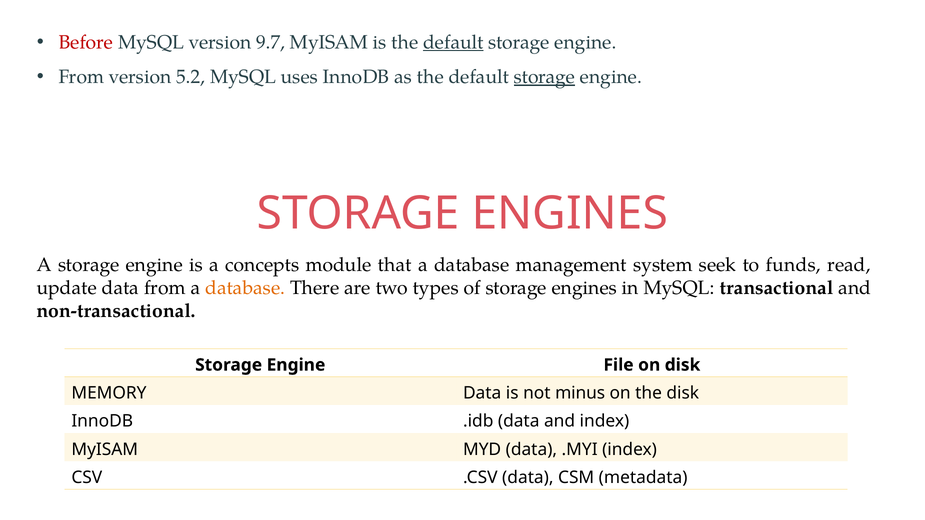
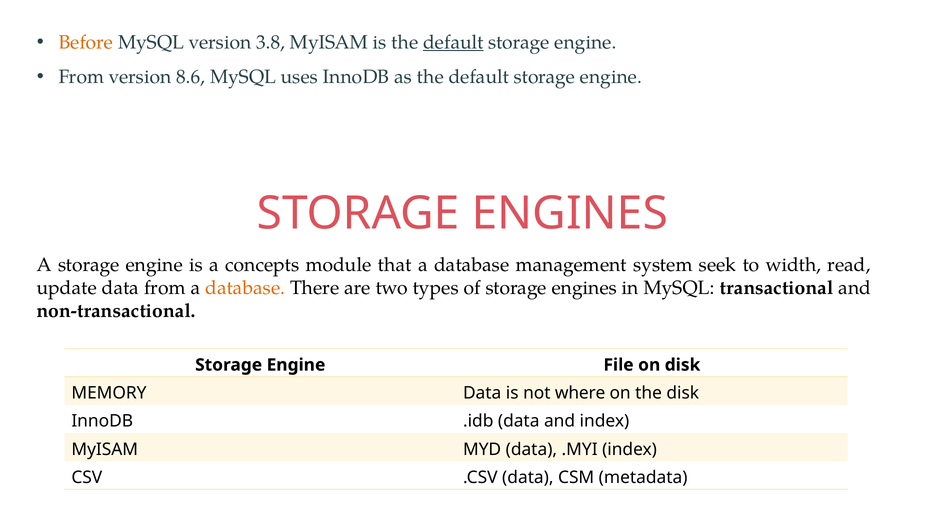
Before colour: red -> orange
9.7: 9.7 -> 3.8
5.2: 5.2 -> 8.6
storage at (545, 77) underline: present -> none
funds: funds -> width
minus: minus -> where
